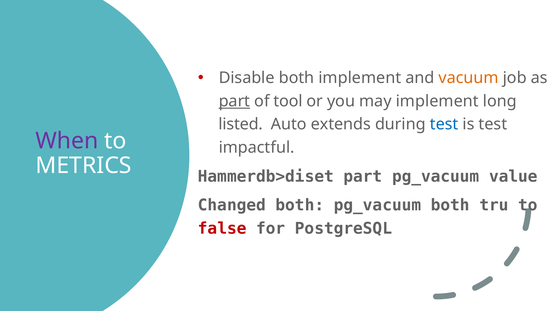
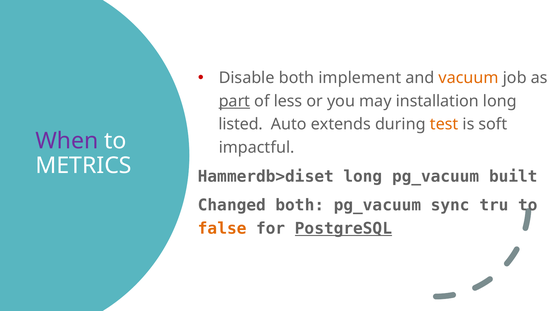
tool: tool -> less
may implement: implement -> installation
test at (444, 125) colour: blue -> orange
is test: test -> soft
Hammerdb>diset part: part -> long
value: value -> built
pg_vacuum both: both -> sync
false colour: red -> orange
PostgreSQL underline: none -> present
